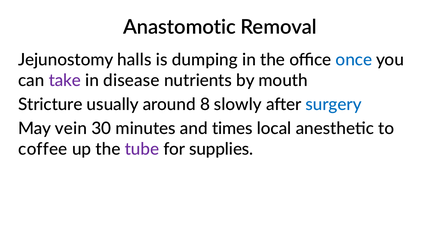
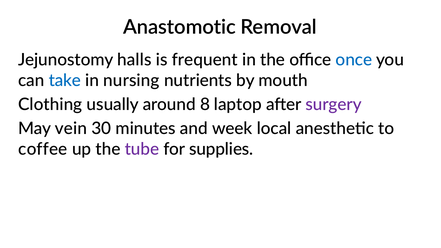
dumping: dumping -> frequent
take colour: purple -> blue
disease: disease -> nursing
Stricture: Stricture -> Clothing
slowly: slowly -> laptop
surgery colour: blue -> purple
times: times -> week
